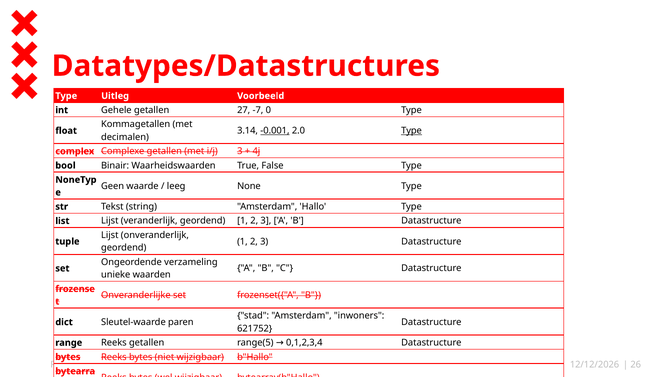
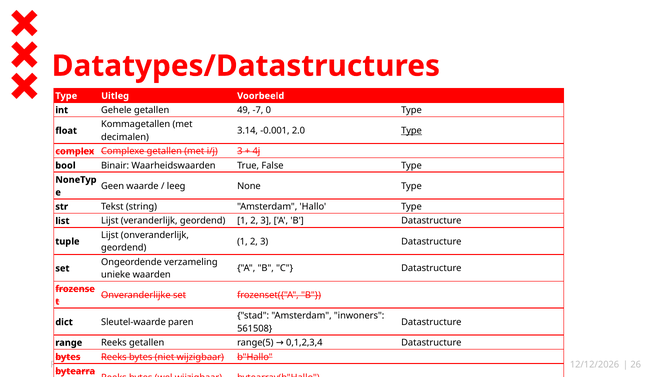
27: 27 -> 49
-0.001 underline: present -> none
621752: 621752 -> 561508
